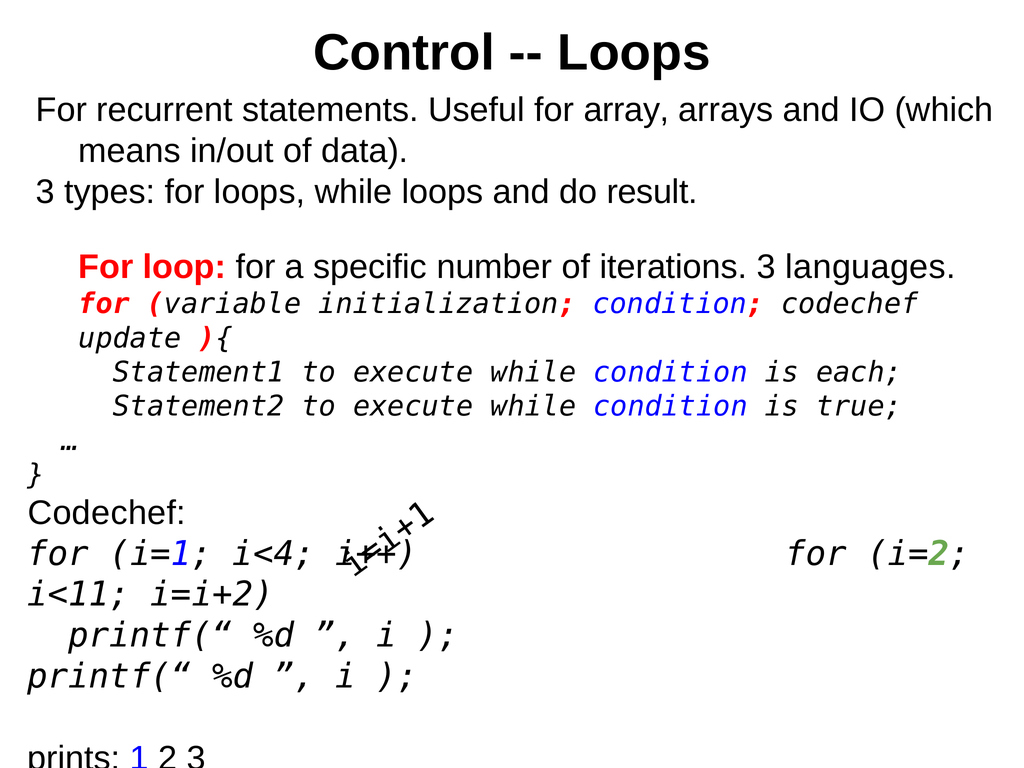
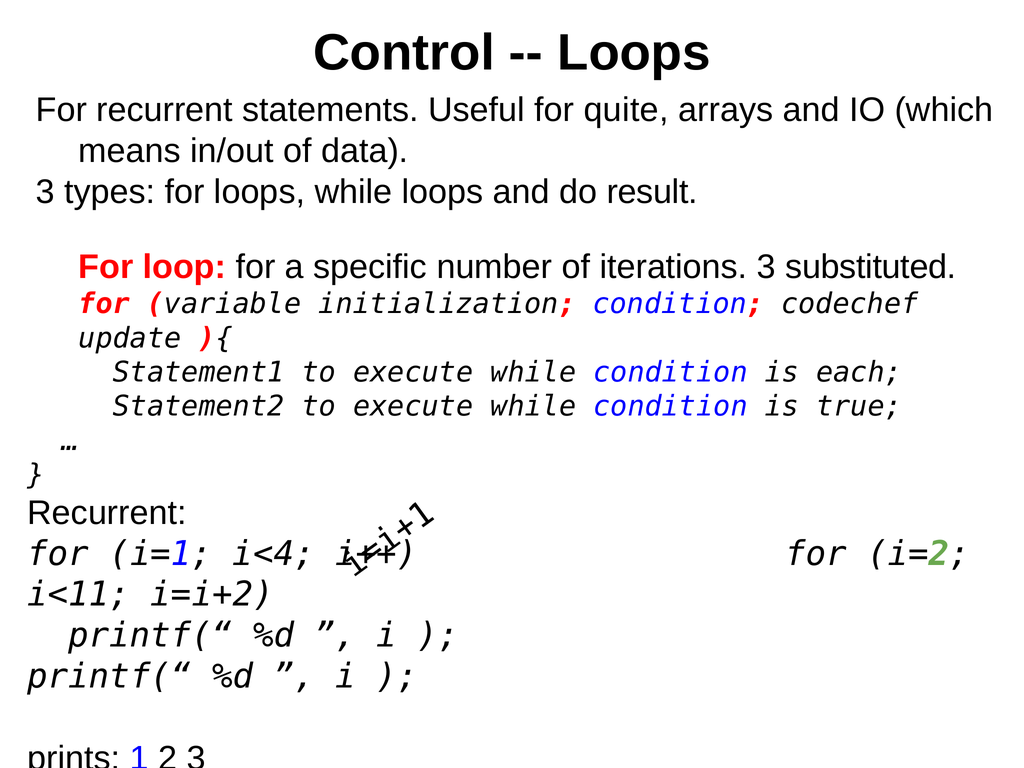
array: array -> quite
languages: languages -> substituted
Codechef at (107, 513): Codechef -> Recurrent
